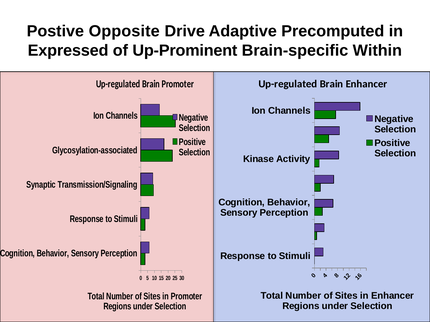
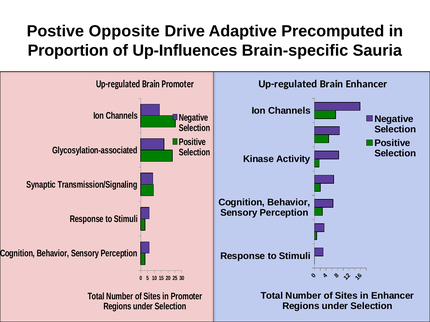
Expressed: Expressed -> Proportion
Up-Prominent: Up-Prominent -> Up-Influences
Within: Within -> Sauria
